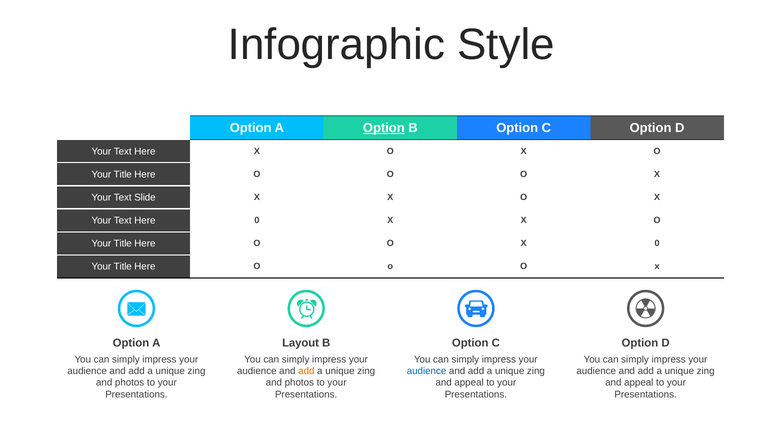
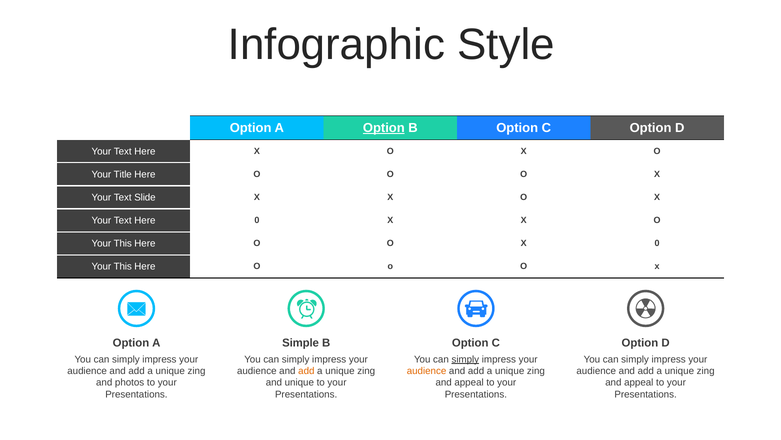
Title at (123, 243): Title -> This
Title at (123, 266): Title -> This
Layout: Layout -> Simple
simply at (465, 359) underline: none -> present
audience at (427, 370) colour: blue -> orange
photos at (299, 382): photos -> unique
